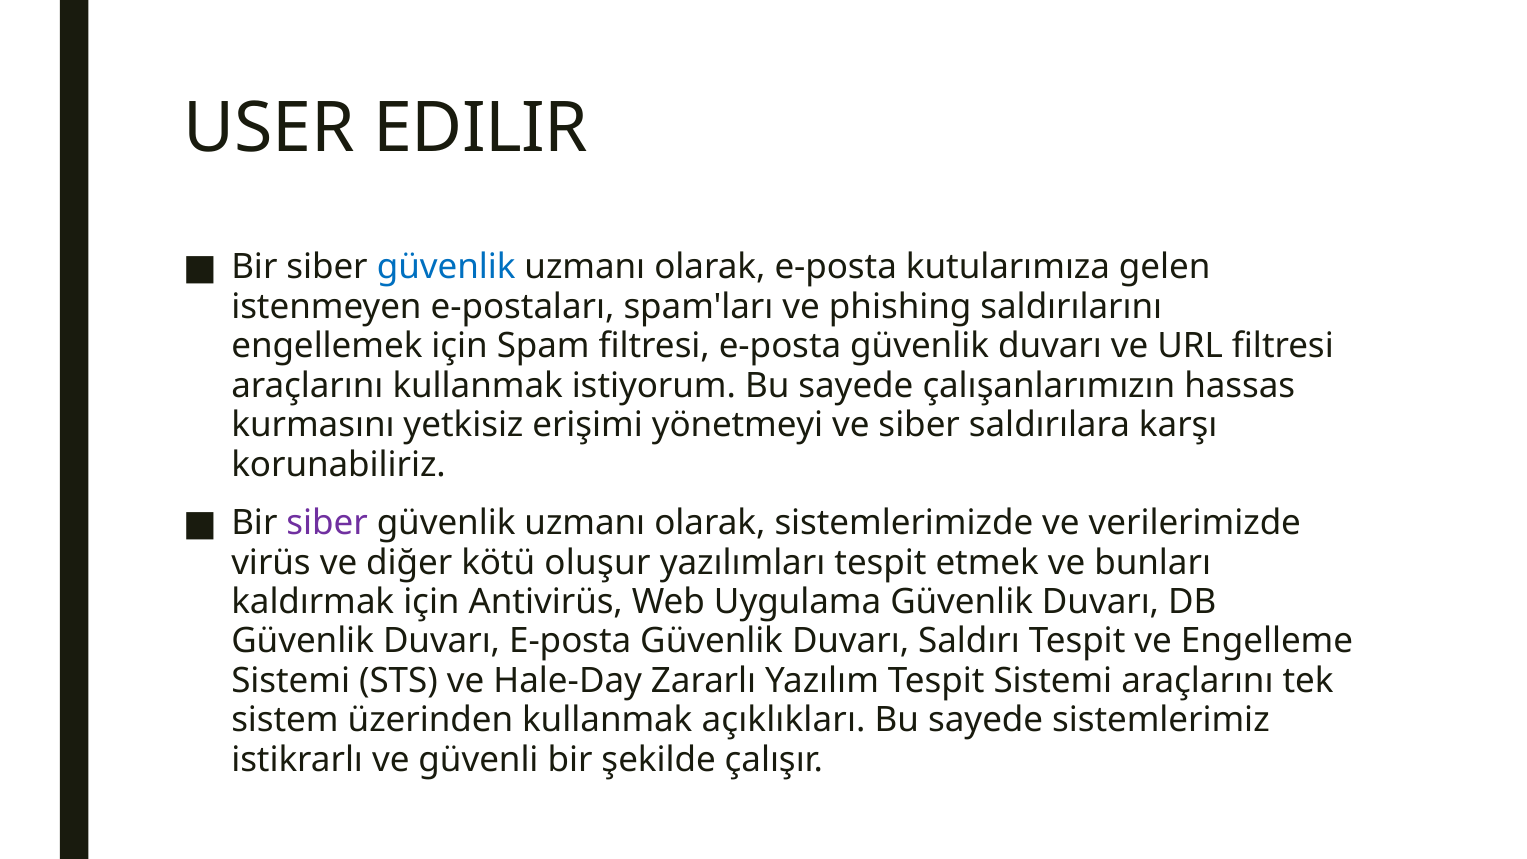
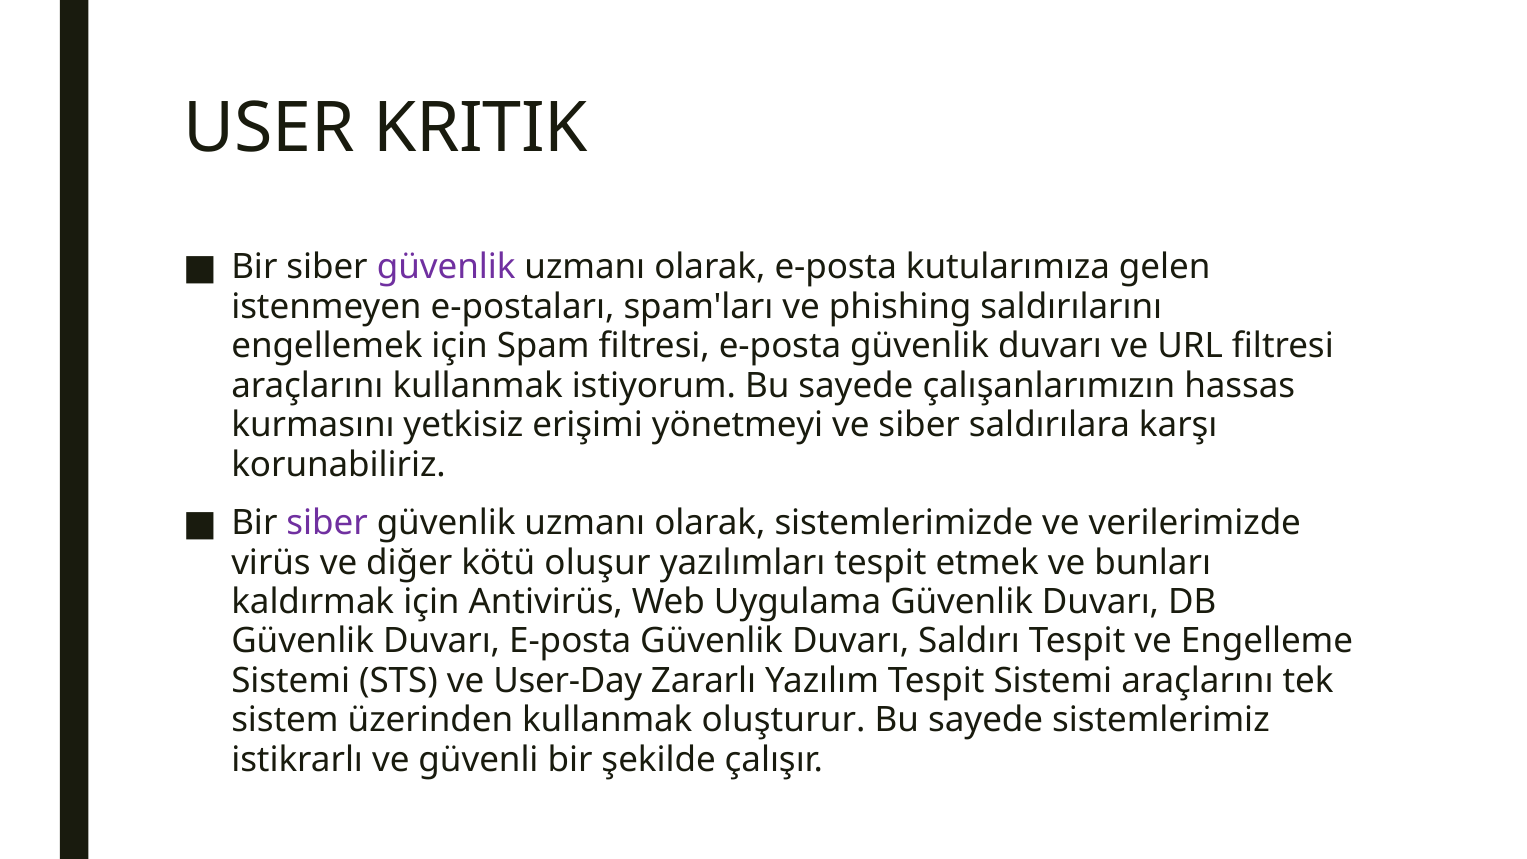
EDILIR: EDILIR -> KRITIK
güvenlik at (446, 267) colour: blue -> purple
Hale-Day: Hale-Day -> User-Day
açıklıkları: açıklıkları -> oluşturur
